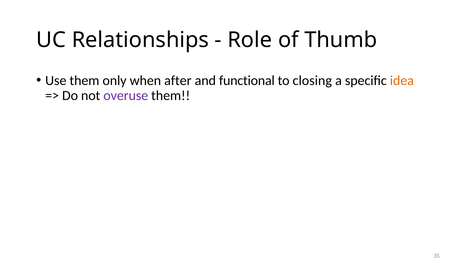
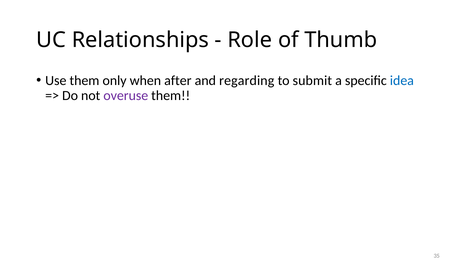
functional: functional -> regarding
closing: closing -> submit
idea colour: orange -> blue
